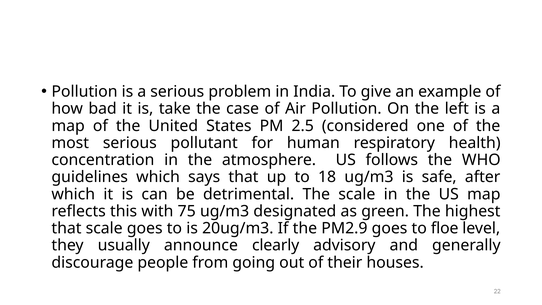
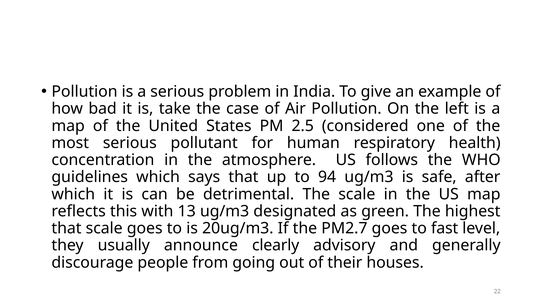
18: 18 -> 94
75: 75 -> 13
PM2.9: PM2.9 -> PM2.7
floe: floe -> fast
